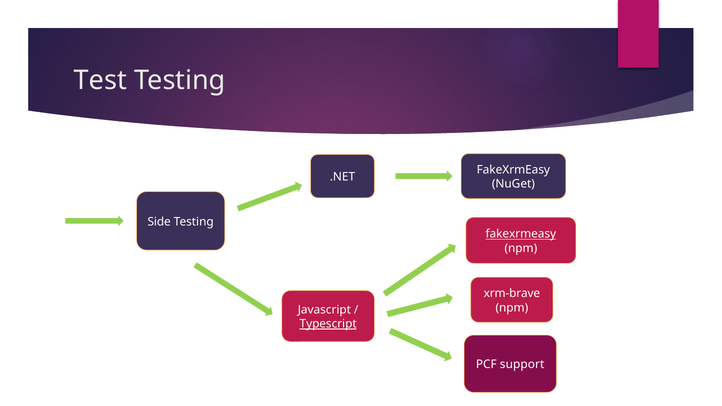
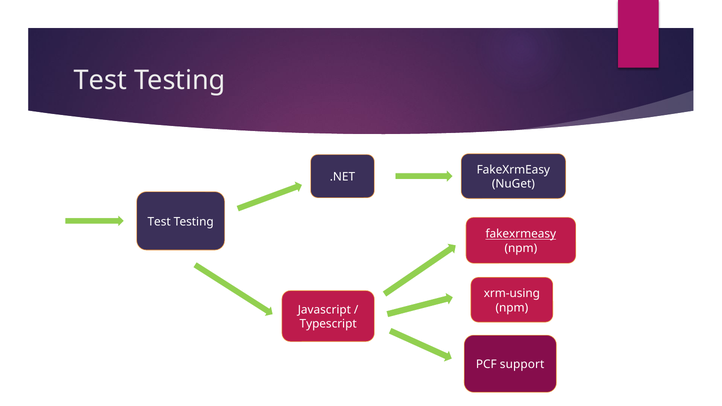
Side at (159, 222): Side -> Test
xrm-brave: xrm-brave -> xrm-using
Typescript underline: present -> none
